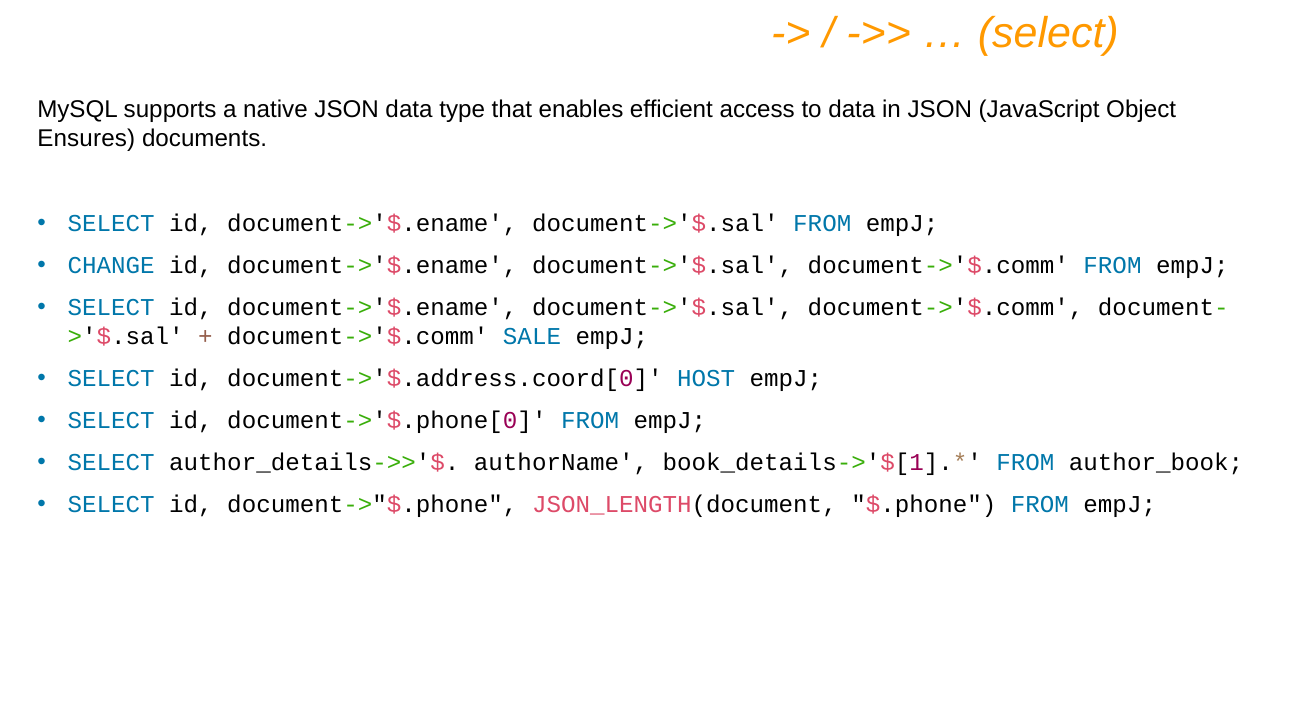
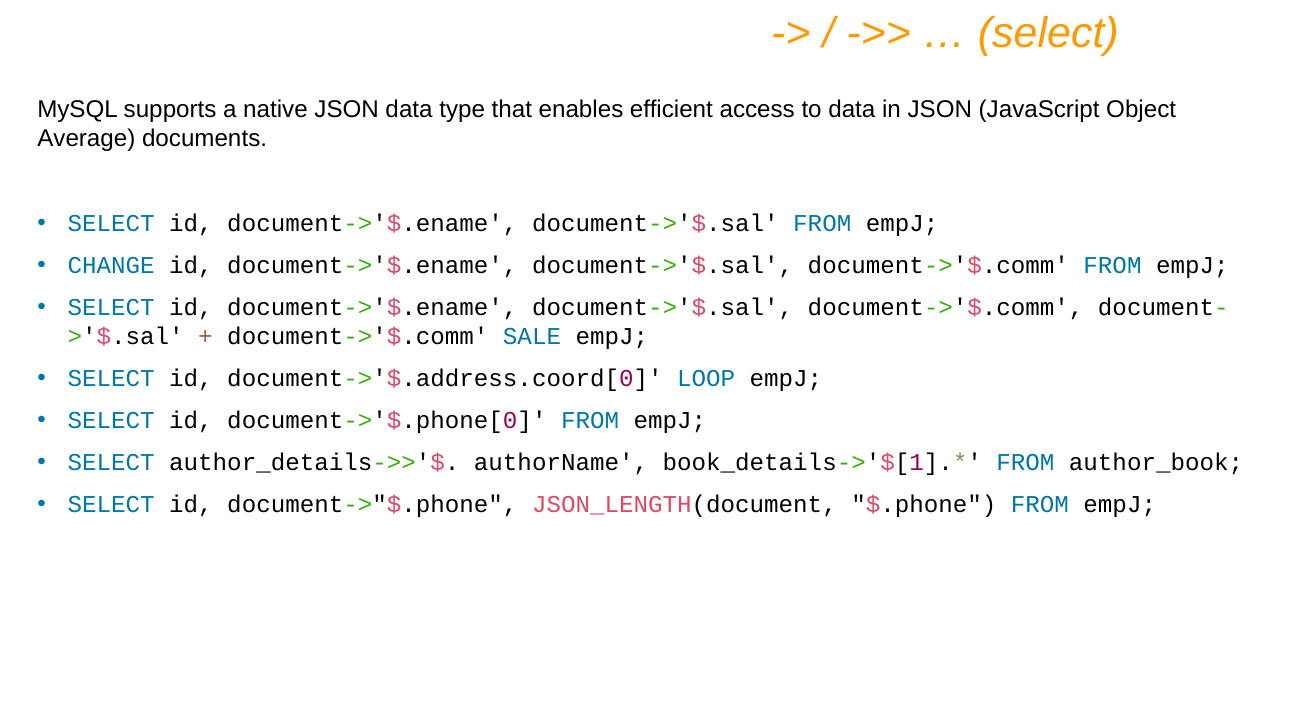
Ensures: Ensures -> Average
HOST: HOST -> LOOP
